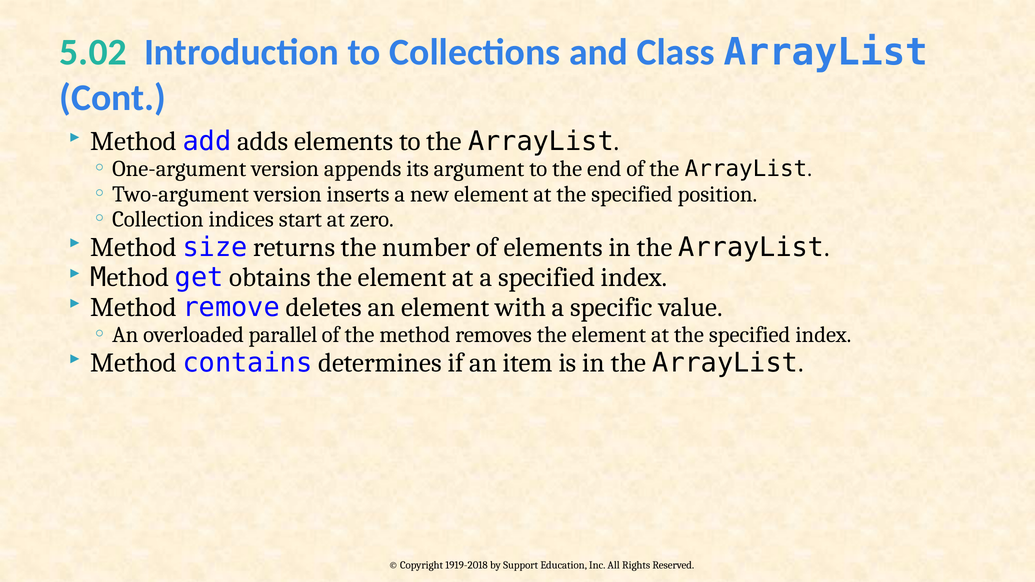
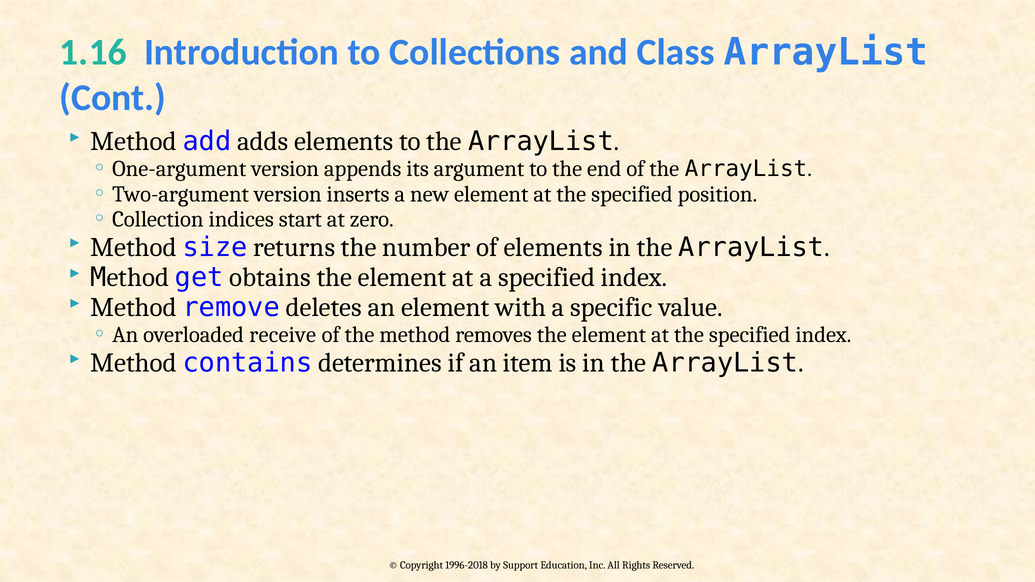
5.02: 5.02 -> 1.16
parallel: parallel -> receive
1919-2018: 1919-2018 -> 1996-2018
